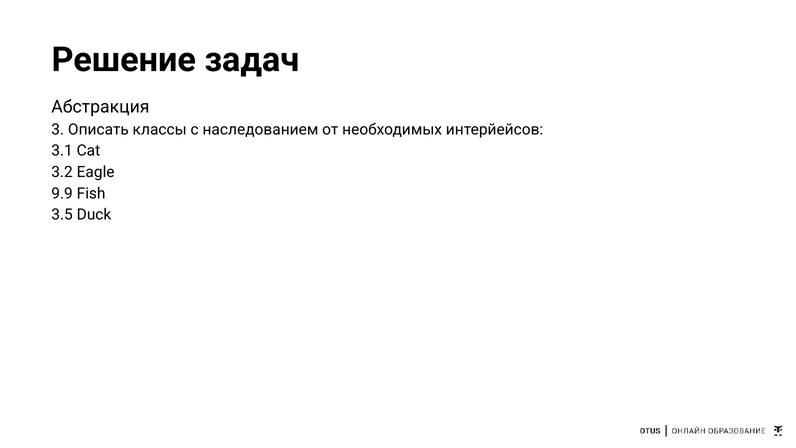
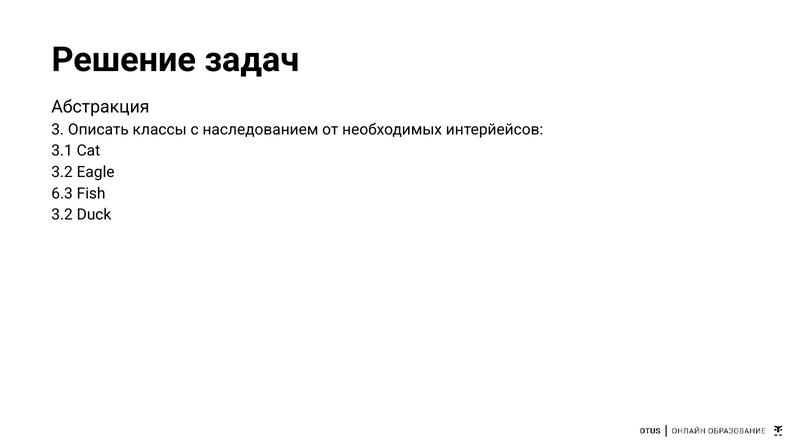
9.9: 9.9 -> 6.3
3.5 at (62, 215): 3.5 -> 3.2
